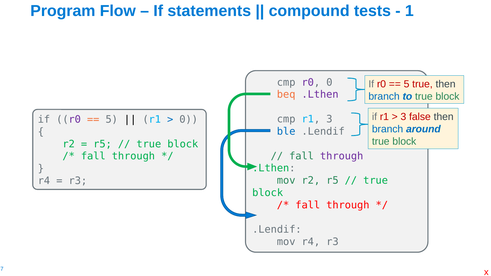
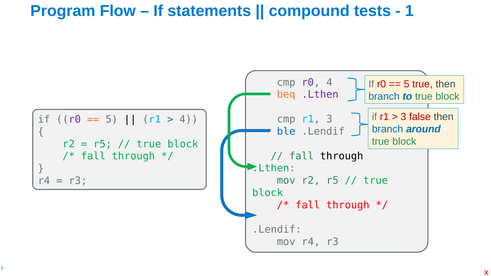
r0 0: 0 -> 4
0 at (189, 120): 0 -> 4
through at (342, 156) colour: purple -> black
